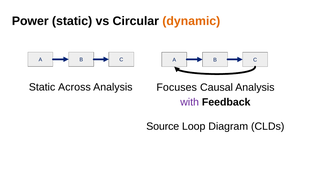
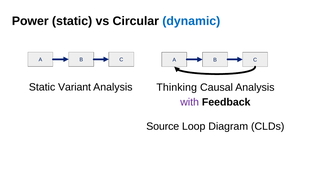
dynamic colour: orange -> blue
Across: Across -> Variant
Focuses: Focuses -> Thinking
